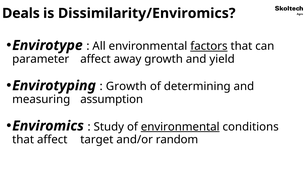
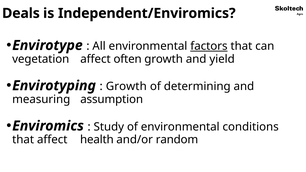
Dissimilarity/Enviromics: Dissimilarity/Enviromics -> Independent/Enviromics
parameter: parameter -> vegetation
away: away -> often
environmental at (180, 127) underline: present -> none
target: target -> health
